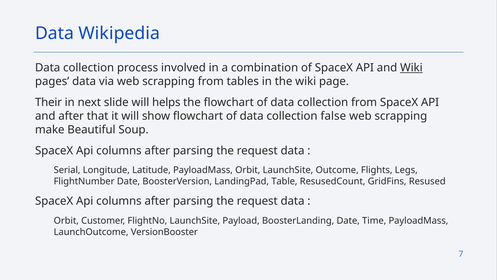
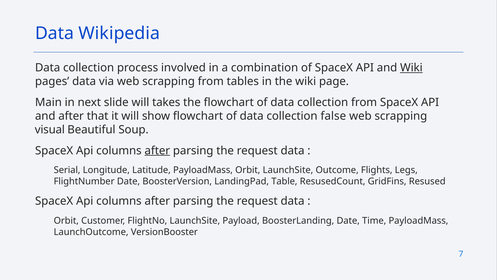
Their: Their -> Main
helps: helps -> takes
make: make -> visual
after at (157, 150) underline: none -> present
